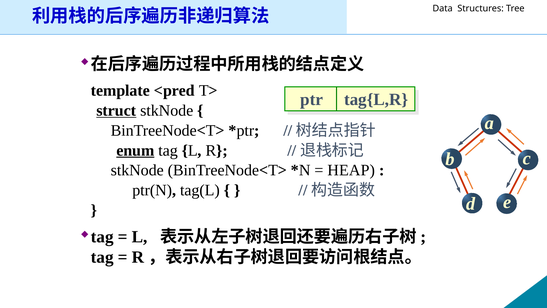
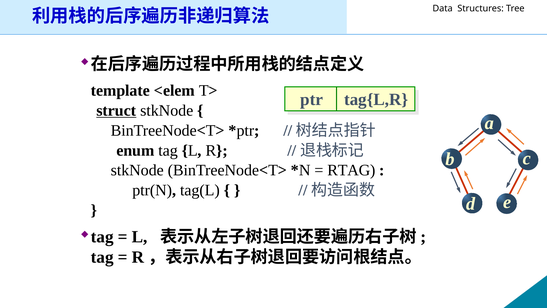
<pred: <pred -> <elem
enum underline: present -> none
HEAP: HEAP -> RTAG
